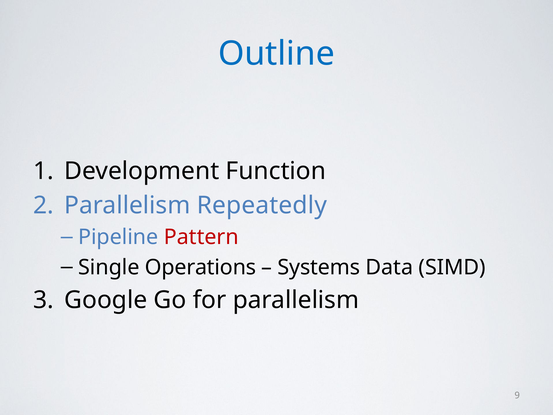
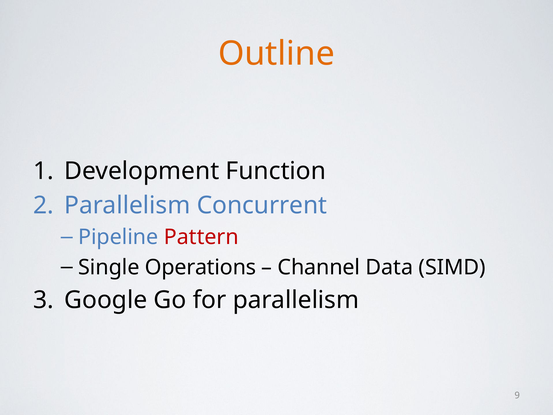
Outline colour: blue -> orange
Repeatedly: Repeatedly -> Concurrent
Systems: Systems -> Channel
